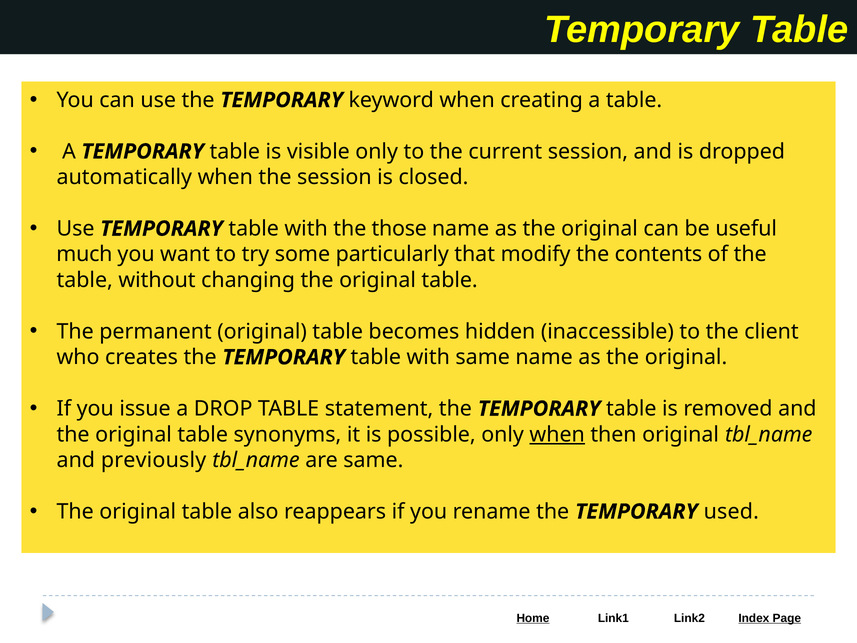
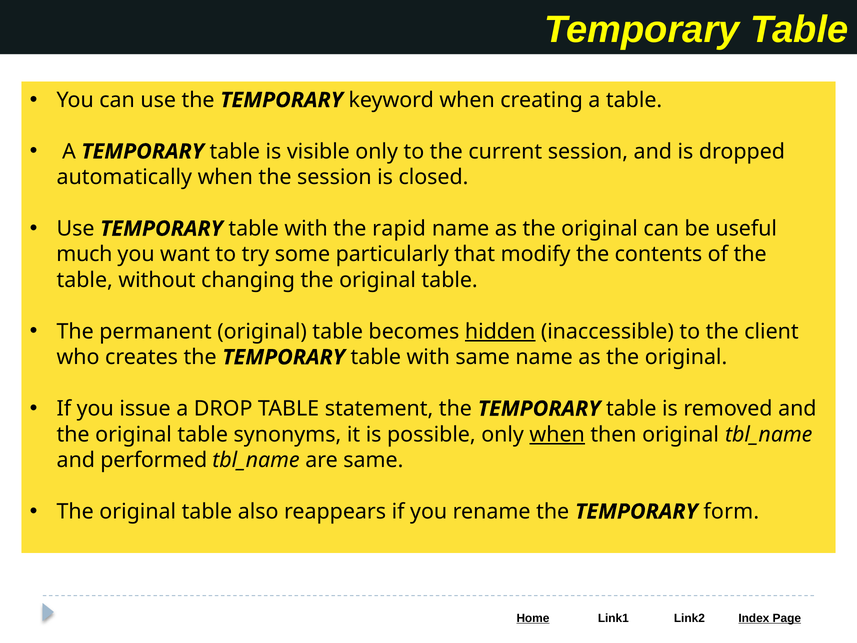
those: those -> rapid
hidden underline: none -> present
previously: previously -> performed
used: used -> form
